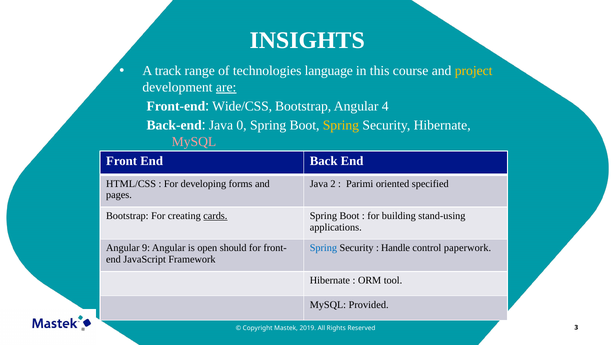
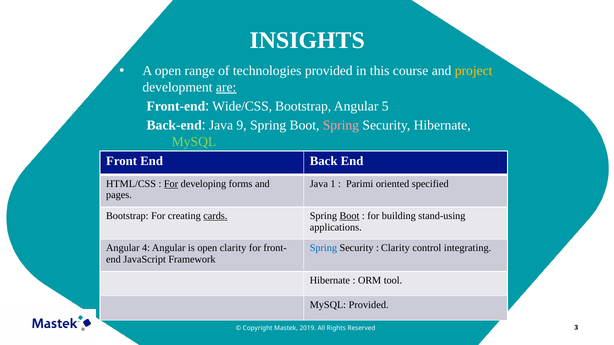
A track: track -> open
technologies language: language -> provided
4: 4 -> 5
0: 0 -> 9
Spring at (341, 125) colour: yellow -> pink
MySQL at (194, 142) colour: pink -> light green
For at (171, 184) underline: none -> present
2: 2 -> 1
Boot at (349, 216) underline: none -> present
9: 9 -> 4
open should: should -> clarity
Handle at (396, 248): Handle -> Clarity
paperwork: paperwork -> integrating
